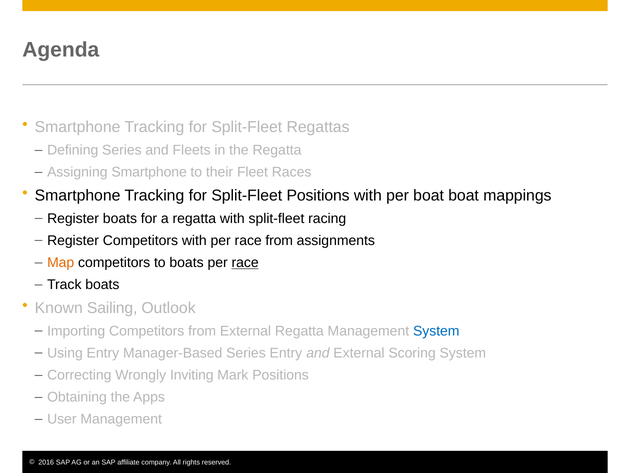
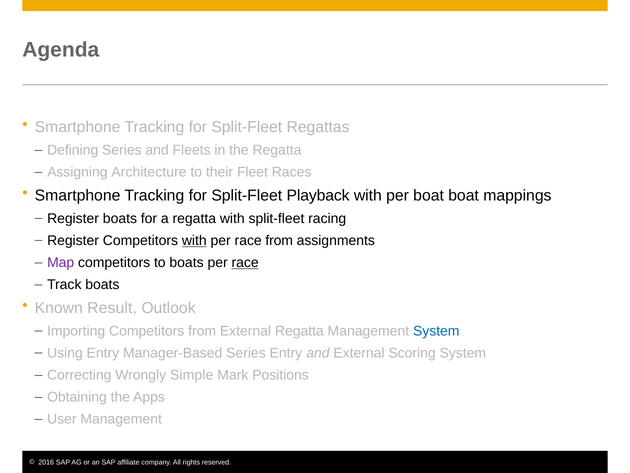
Assigning Smartphone: Smartphone -> Architecture
Split-Fleet Positions: Positions -> Playback
with at (194, 240) underline: none -> present
Map colour: orange -> purple
Sailing: Sailing -> Result
Inviting: Inviting -> Simple
